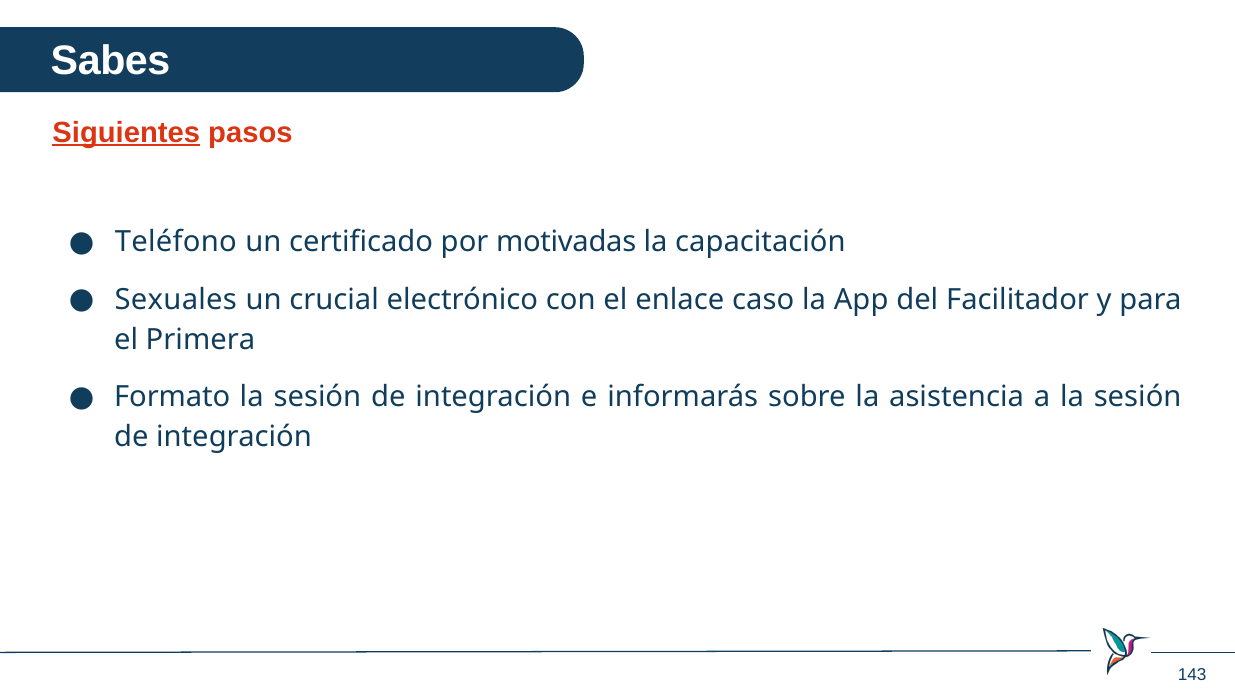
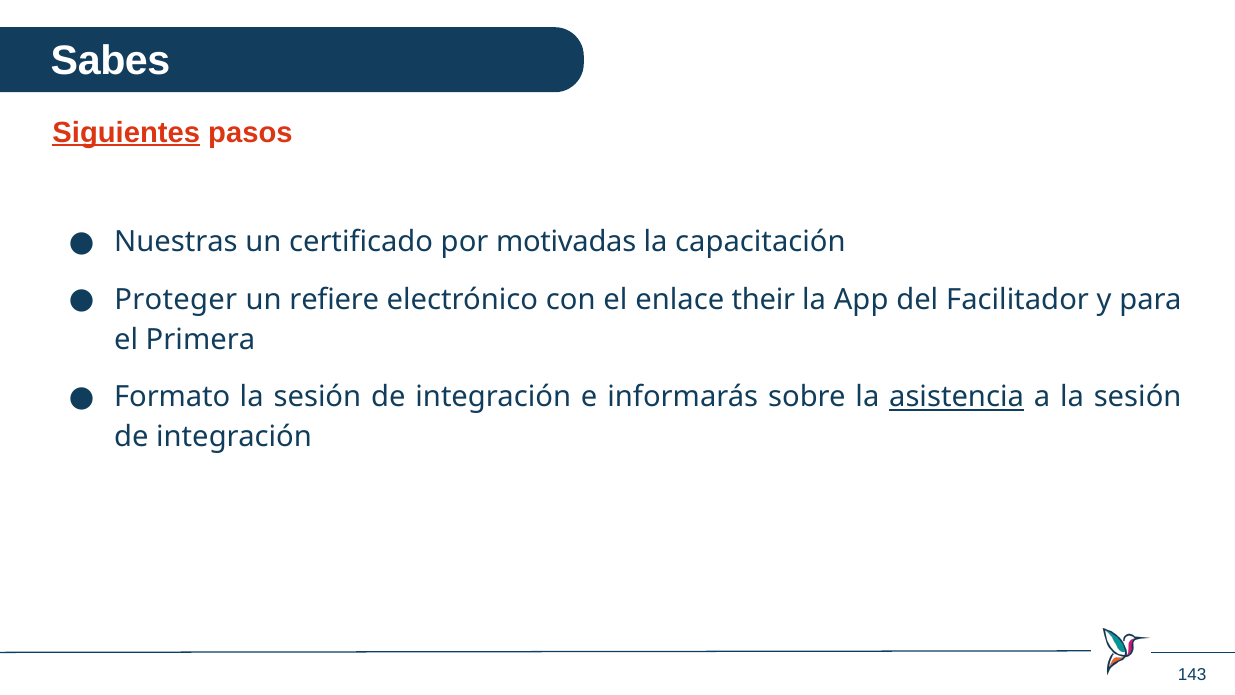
Teléfono: Teléfono -> Nuestras
Sexuales: Sexuales -> Proteger
crucial: crucial -> refiere
caso: caso -> their
asistencia underline: none -> present
